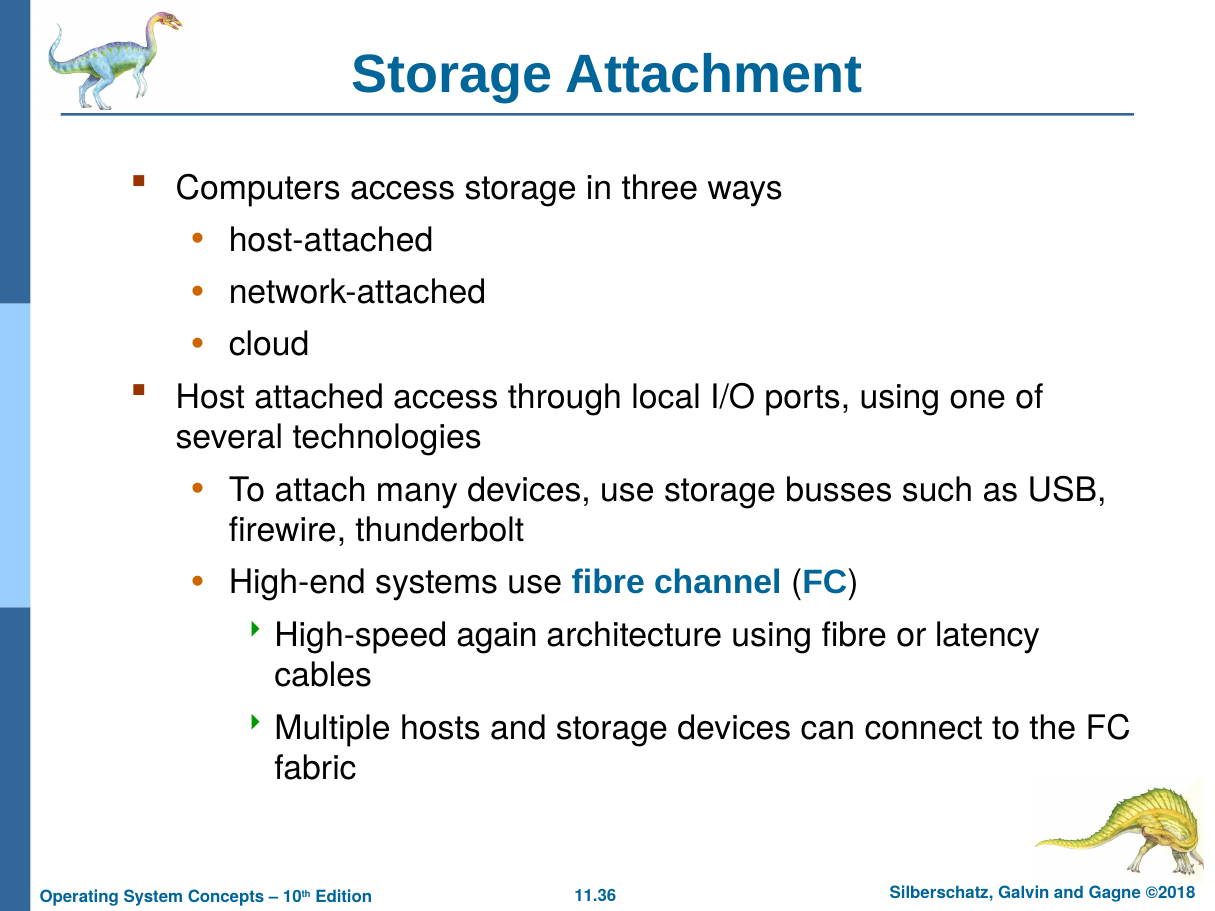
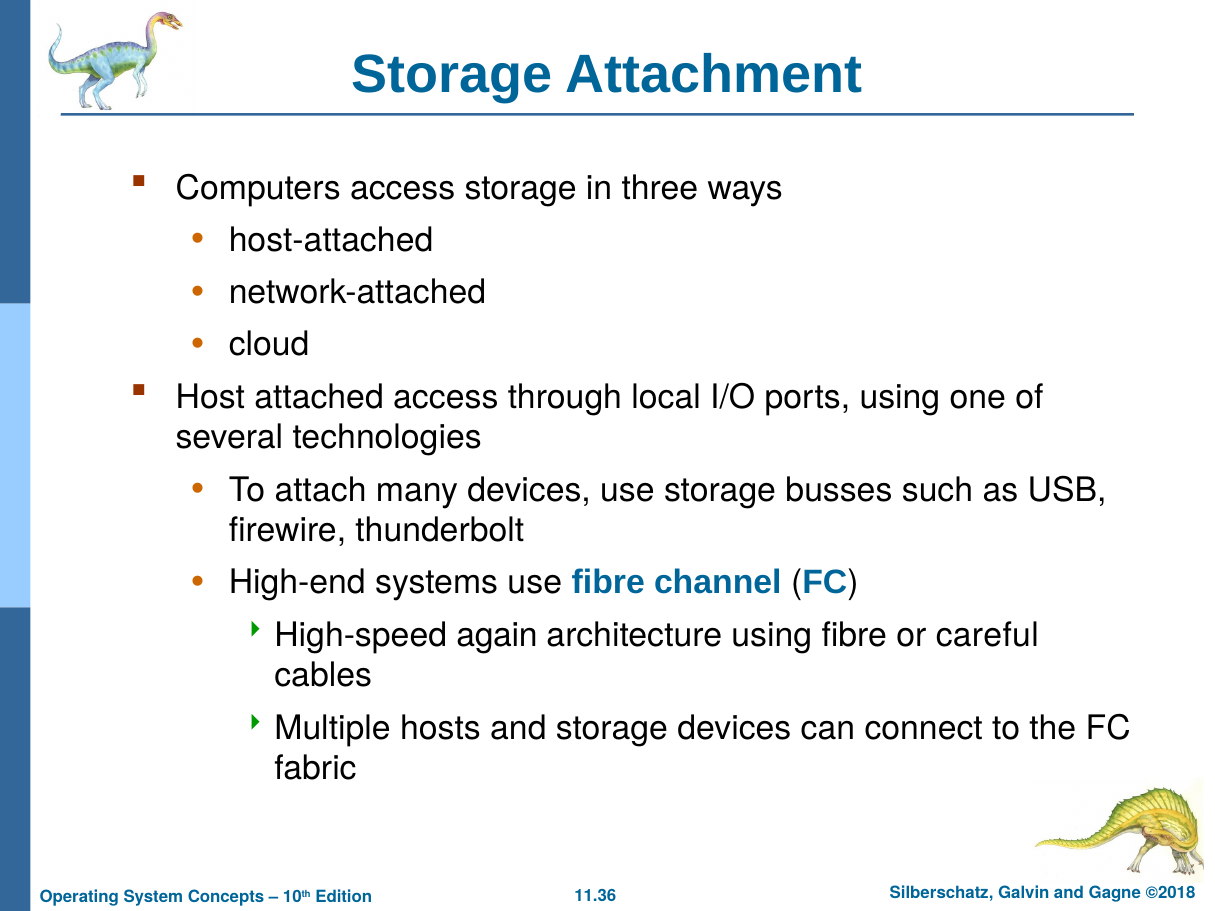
latency: latency -> careful
